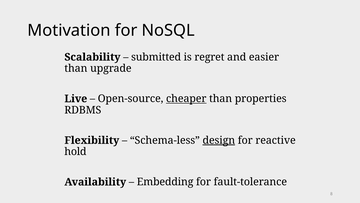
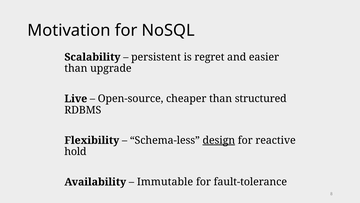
submitted: submitted -> persistent
cheaper underline: present -> none
properties: properties -> structured
Embedding: Embedding -> Immutable
